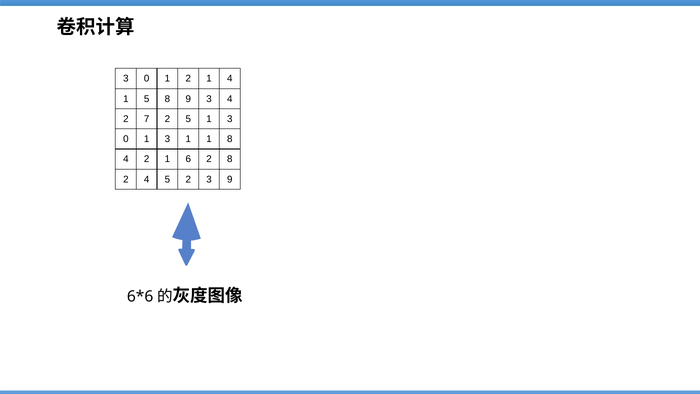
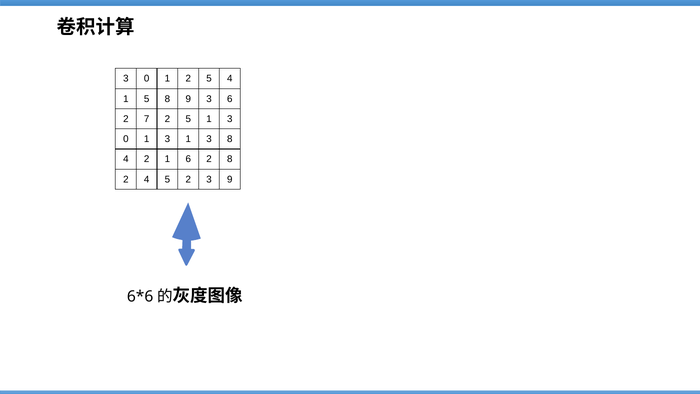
1 2 1: 1 -> 5
3 4: 4 -> 6
3 1 1: 1 -> 3
